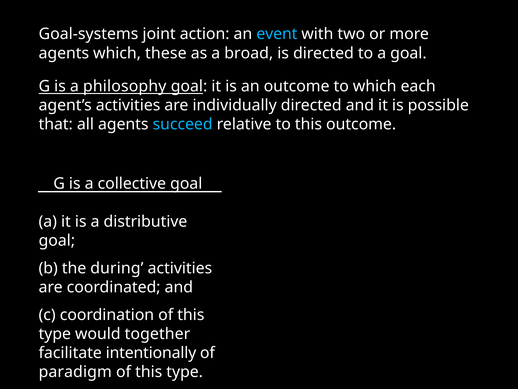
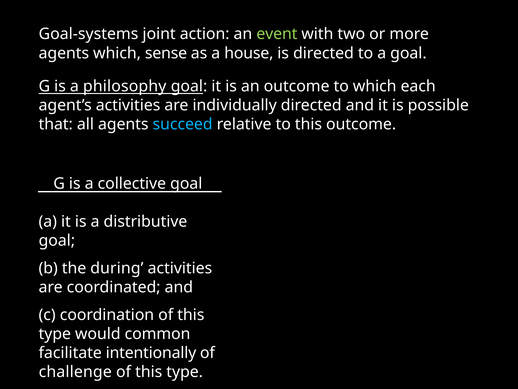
event colour: light blue -> light green
these: these -> sense
broad: broad -> house
together: together -> common
paradigm: paradigm -> challenge
